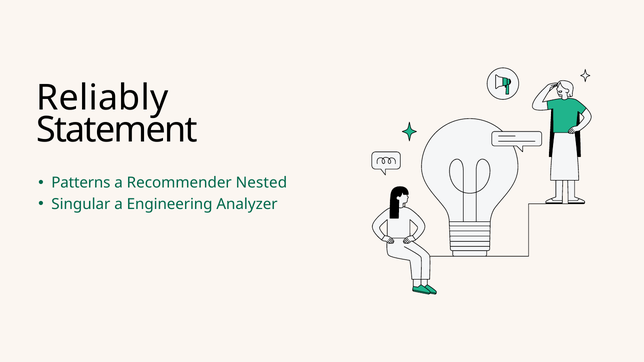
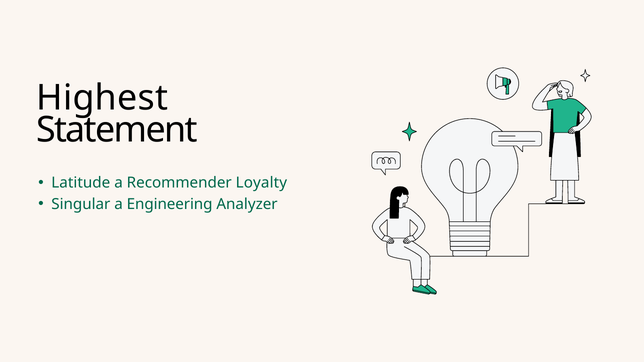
Reliably: Reliably -> Highest
Patterns: Patterns -> Latitude
Nested: Nested -> Loyalty
